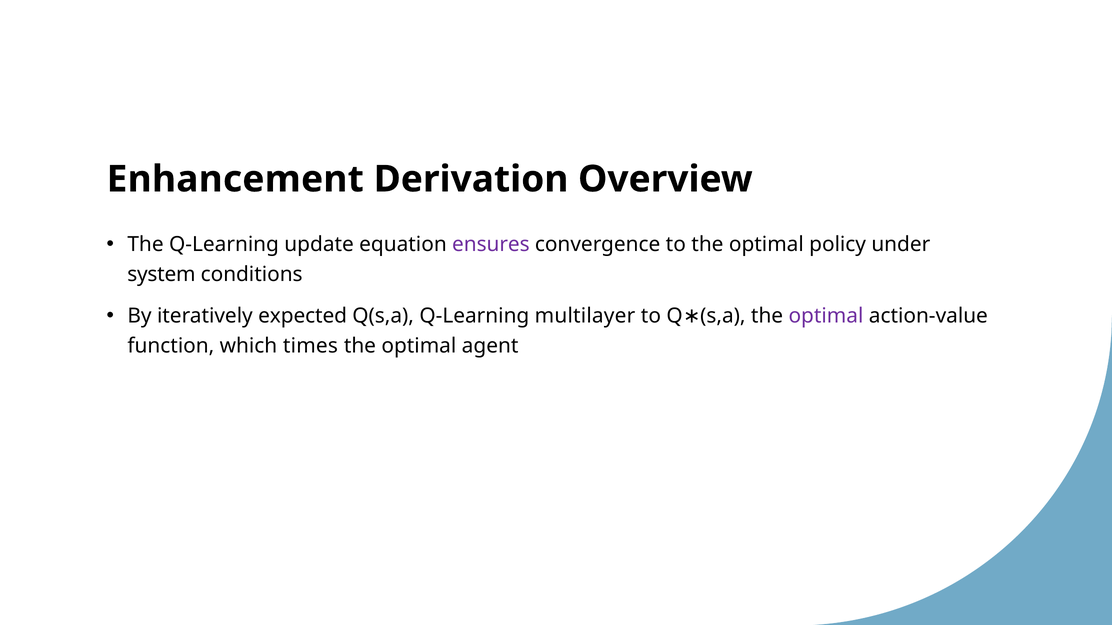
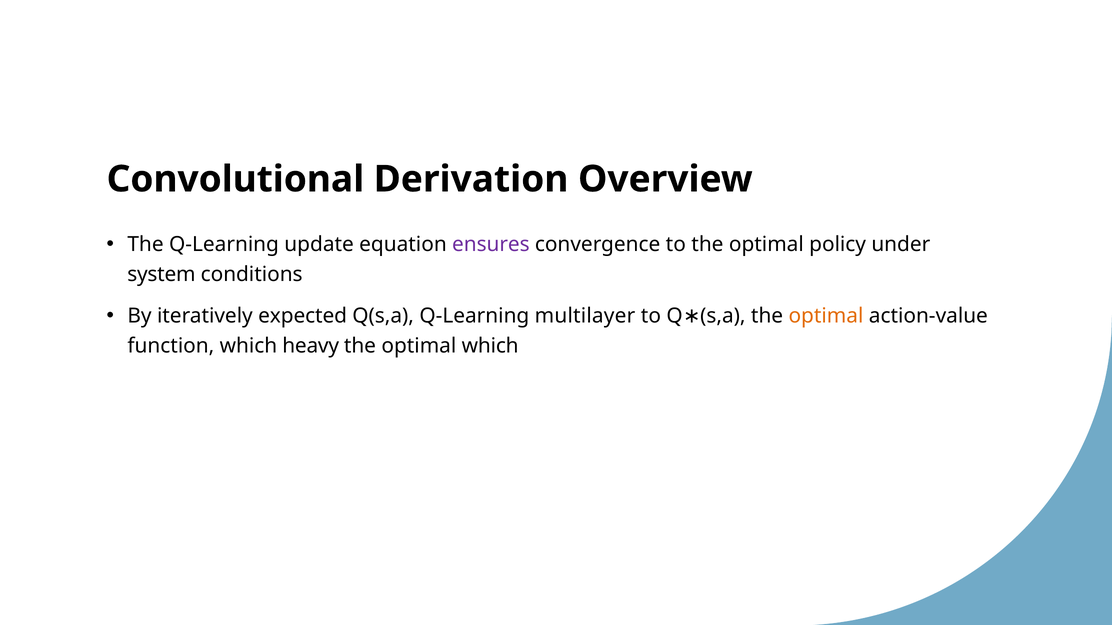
Enhancement: Enhancement -> Convolutional
optimal at (826, 316) colour: purple -> orange
times: times -> heavy
optimal agent: agent -> which
